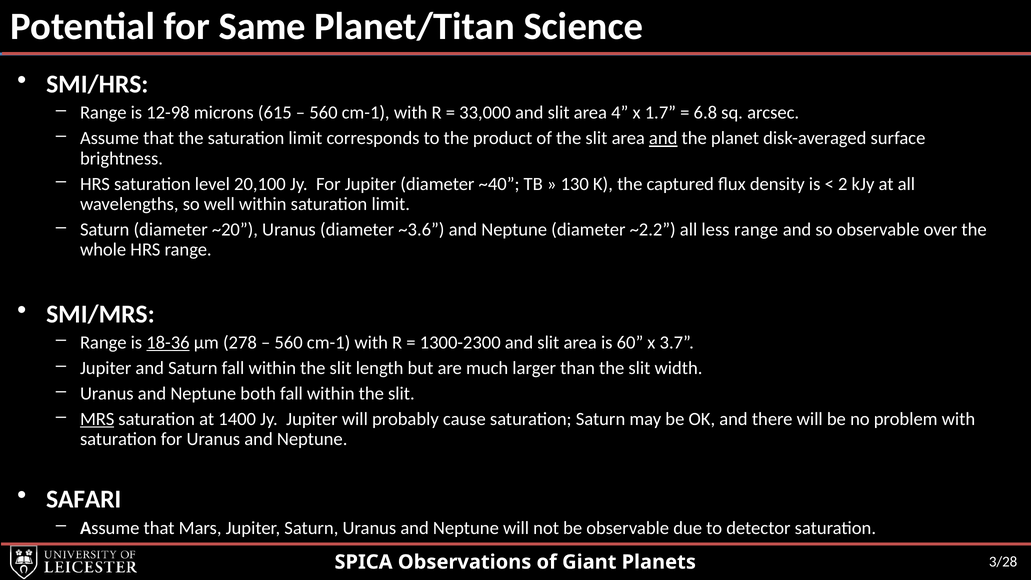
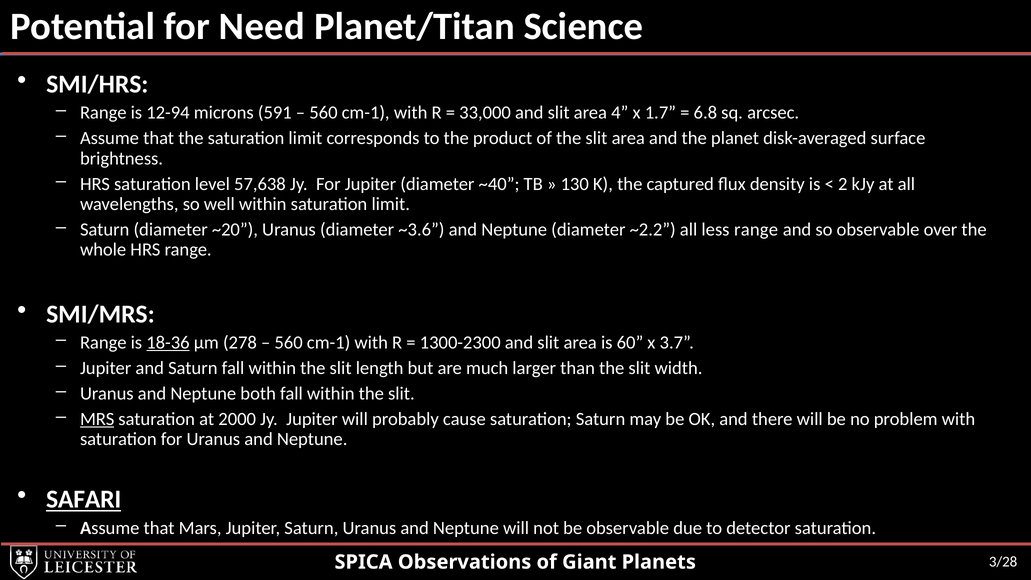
Same: Same -> Need
12-98: 12-98 -> 12-94
615: 615 -> 591
and at (663, 138) underline: present -> none
20,100: 20,100 -> 57,638
1400: 1400 -> 2000
SAFARI underline: none -> present
